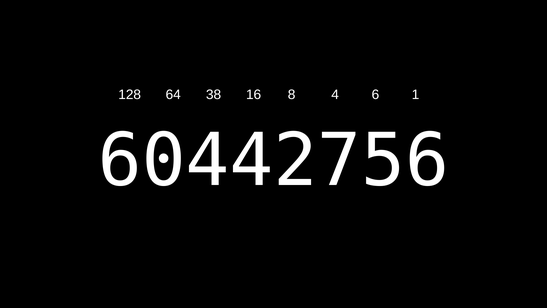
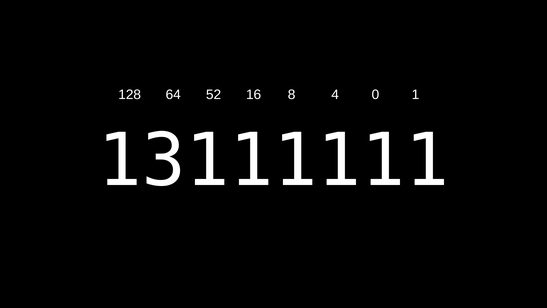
38: 38 -> 52
6: 6 -> 0
60442756: 60442756 -> 13111111
